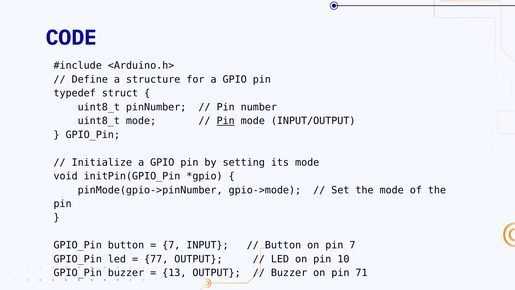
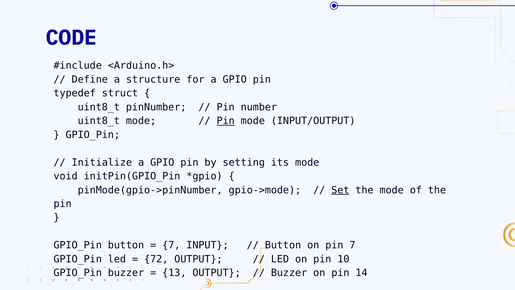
Set underline: none -> present
77: 77 -> 72
71: 71 -> 14
